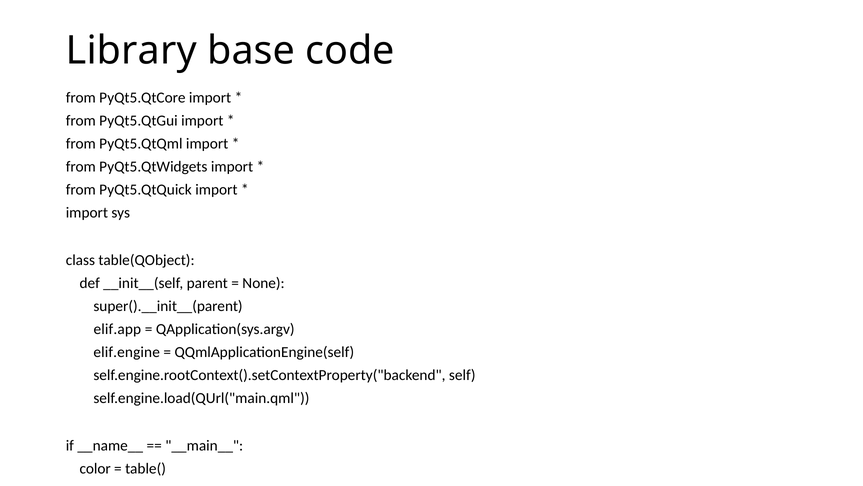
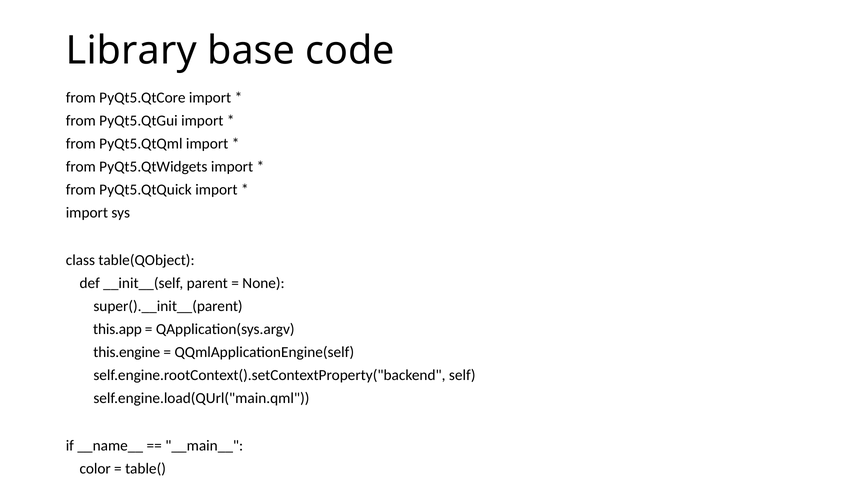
elif.app: elif.app -> this.app
elif.engine: elif.engine -> this.engine
